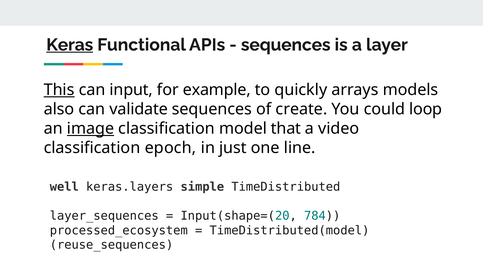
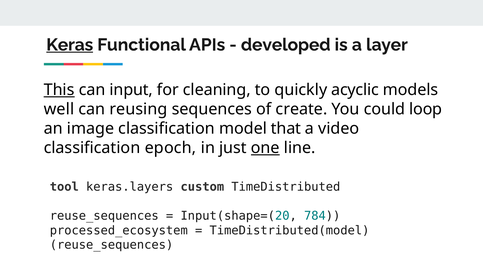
sequences at (286, 45): sequences -> developed
example: example -> cleaning
arrays: arrays -> acyclic
also: also -> well
validate: validate -> reusing
image underline: present -> none
one underline: none -> present
well: well -> tool
simple: simple -> custom
layer_sequences at (104, 216): layer_sequences -> reuse_sequences
